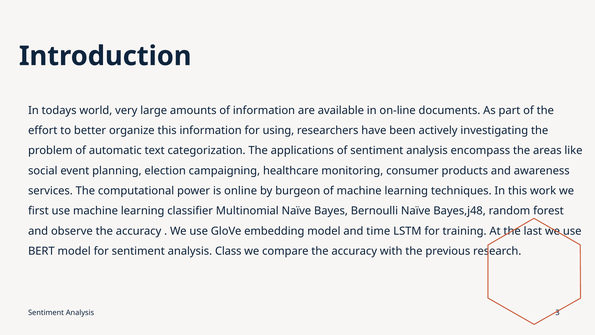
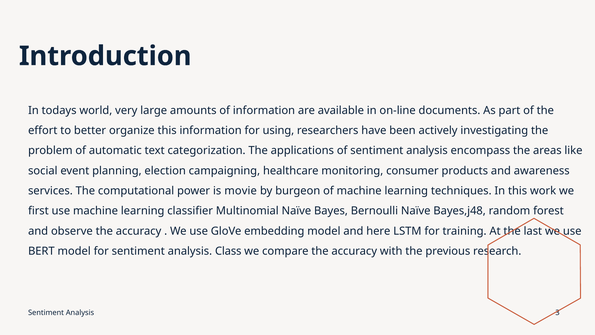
online: online -> movie
time: time -> here
